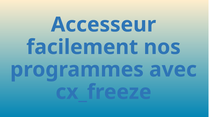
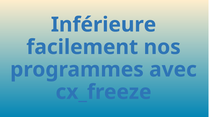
Accesseur: Accesseur -> Inférieure
